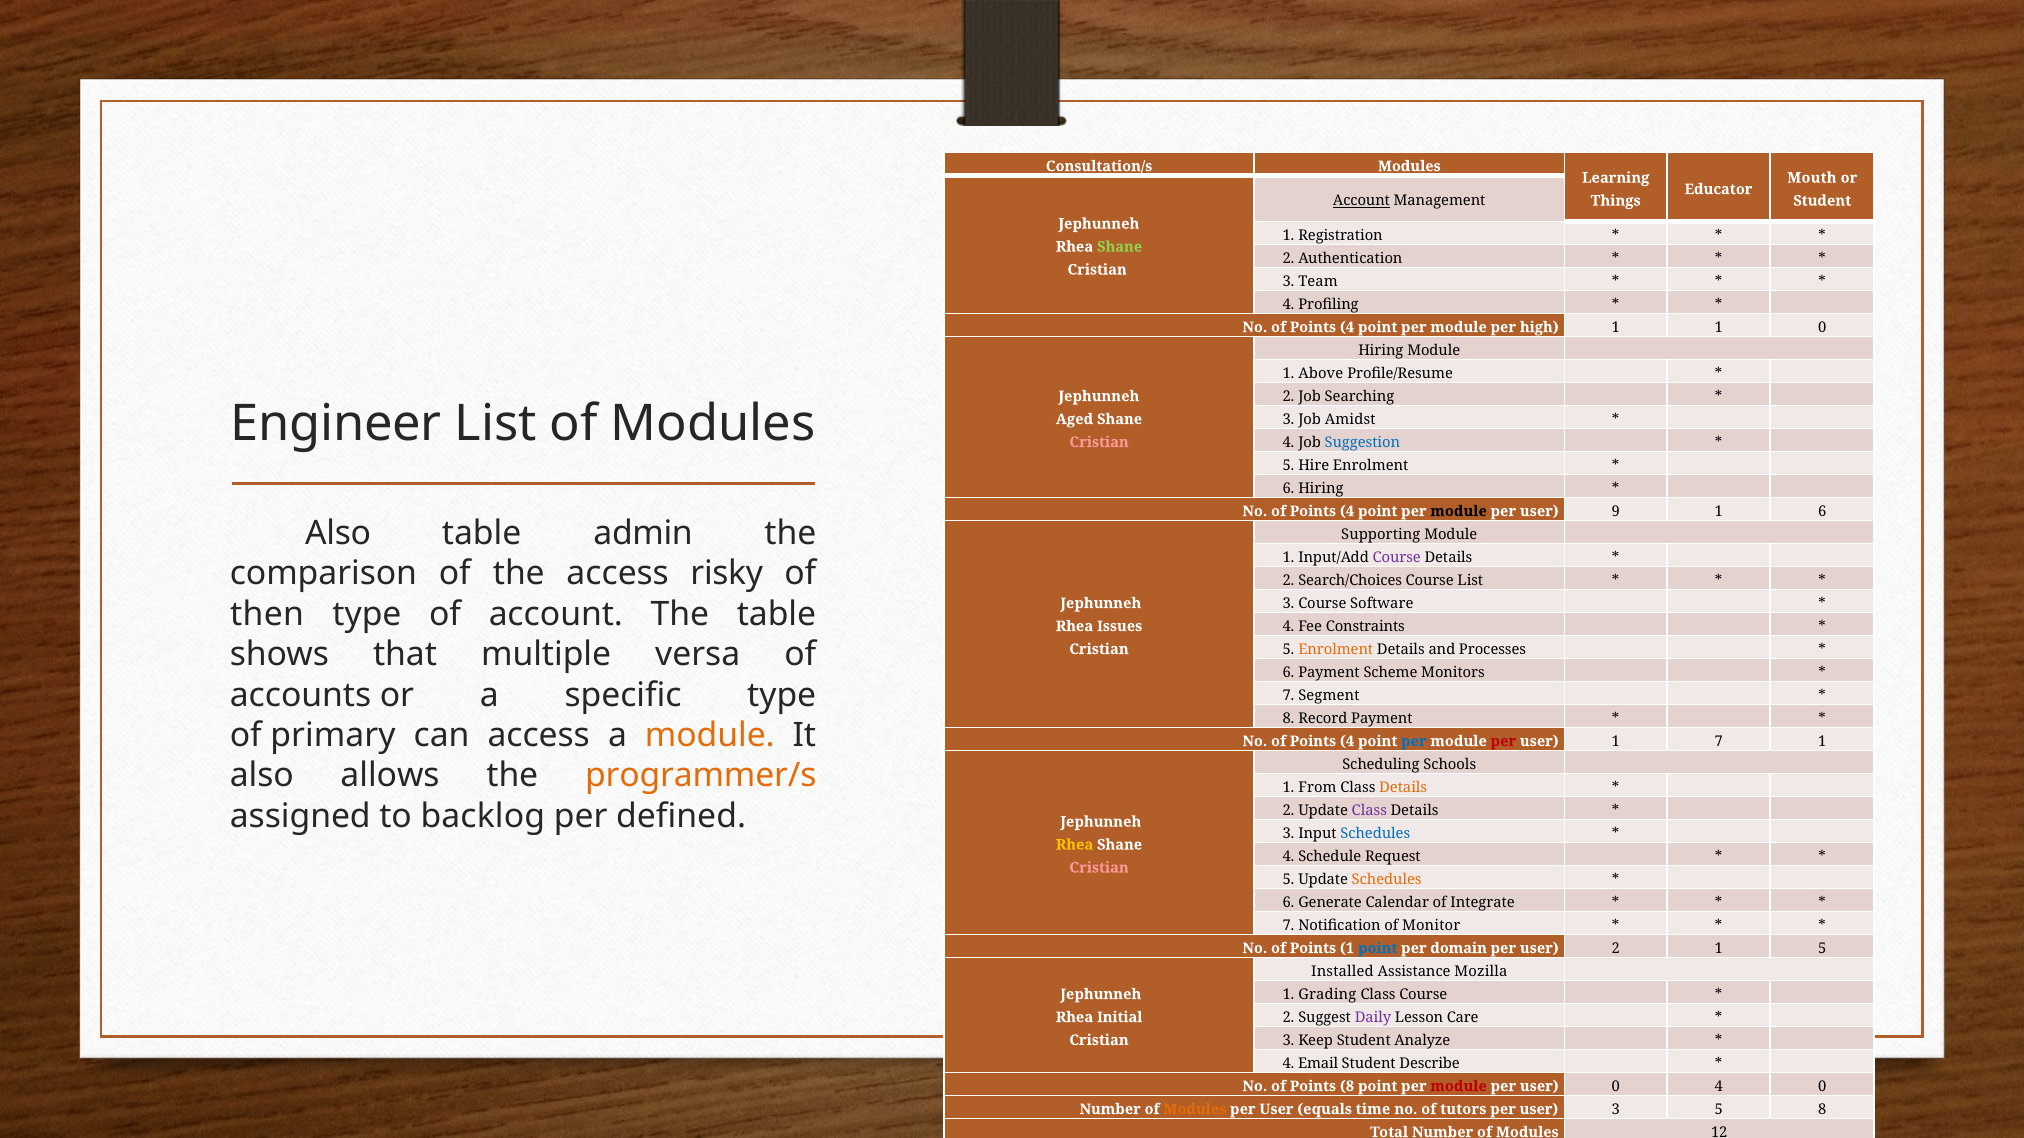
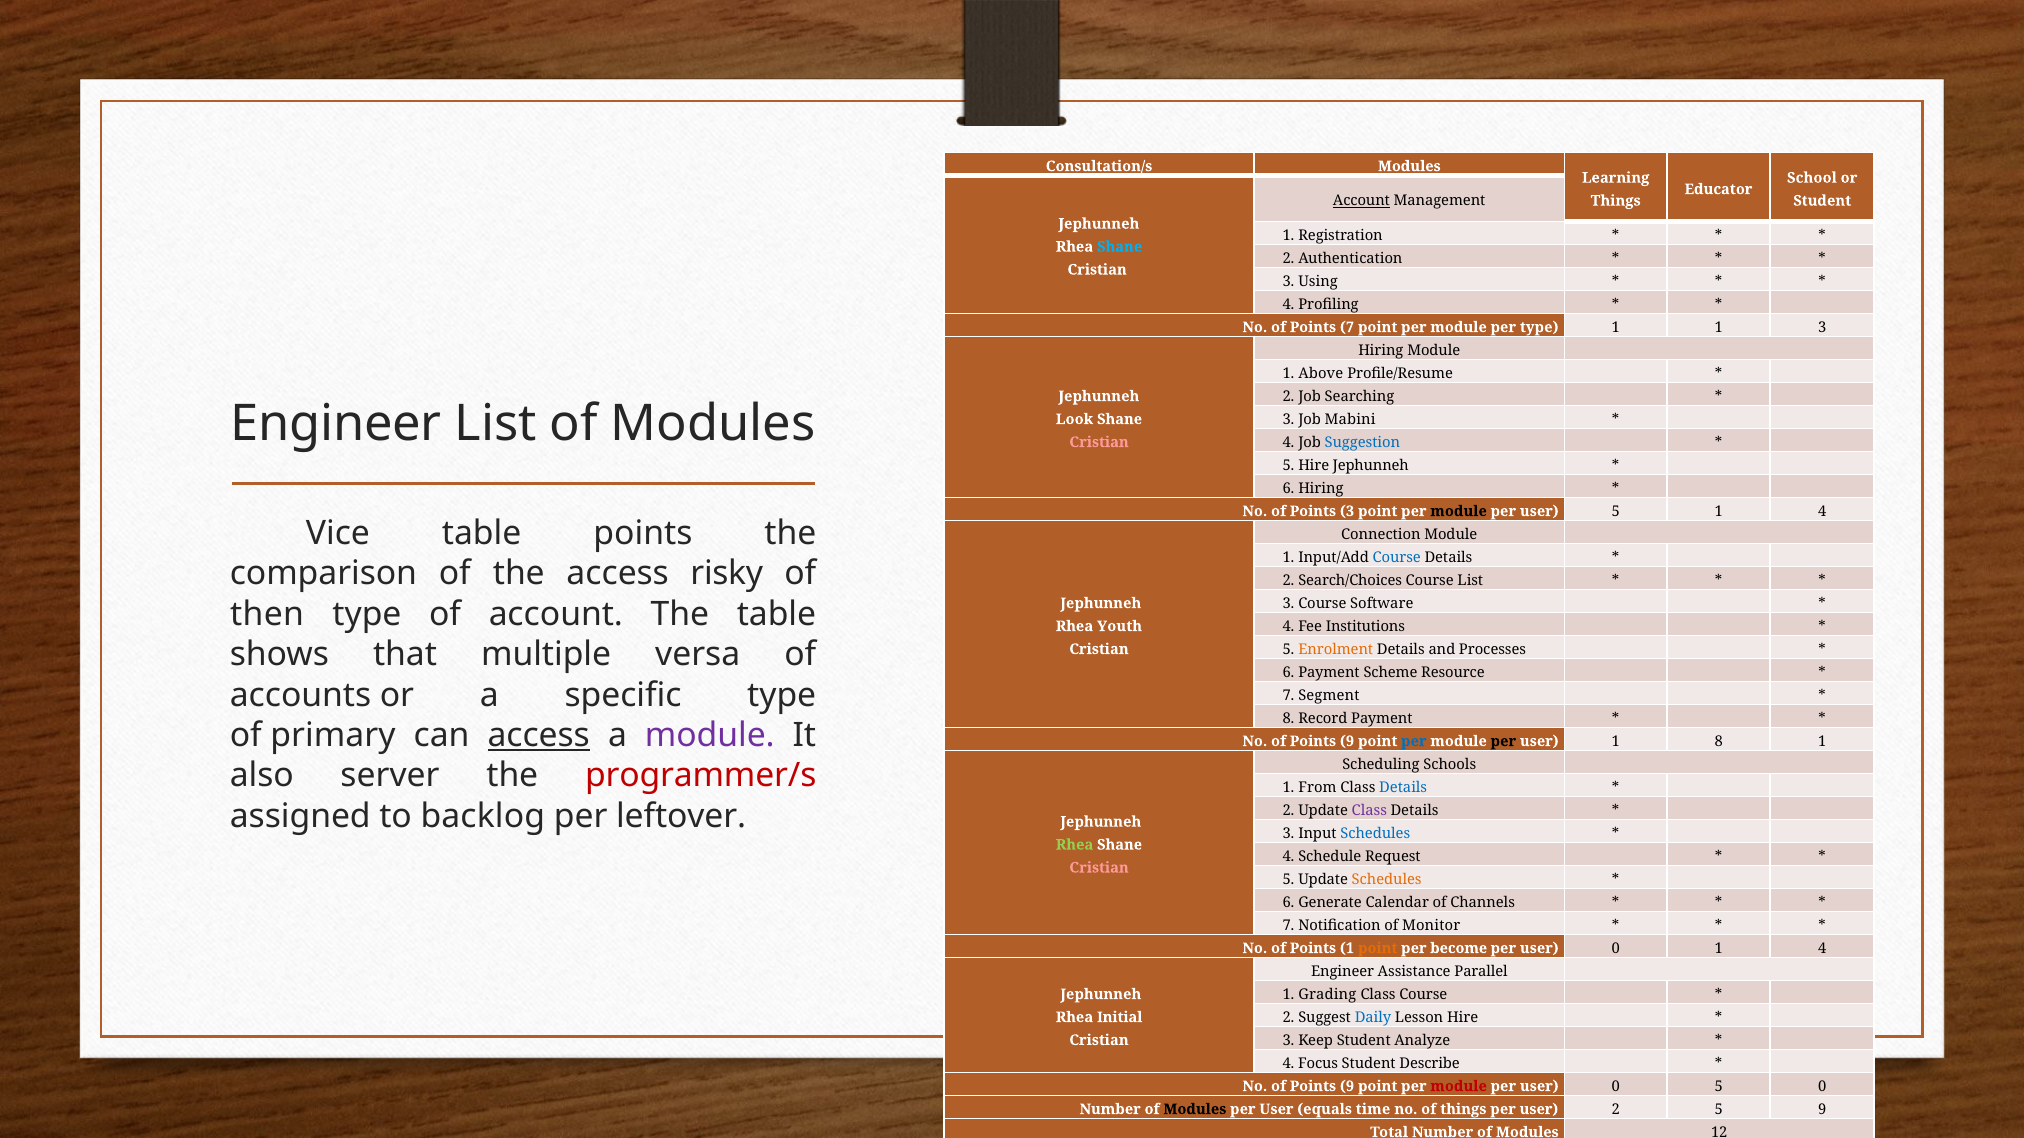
Mouth: Mouth -> School
Shane at (1120, 247) colour: light green -> light blue
Team: Team -> Using
4 at (1347, 327): 4 -> 7
per high: high -> type
1 0: 0 -> 3
Aged: Aged -> Look
Amidst: Amidst -> Mabini
Hire Enrolment: Enrolment -> Jephunneh
4 at (1347, 511): 4 -> 3
user 9: 9 -> 5
6 at (1822, 511): 6 -> 4
Also at (338, 533): Also -> Vice
table admin: admin -> points
Supporting: Supporting -> Connection
Course at (1397, 557) colour: purple -> blue
Issues: Issues -> Youth
Constraints: Constraints -> Institutions
Monitors: Monitors -> Resource
access at (539, 736) underline: none -> present
module at (710, 736) colour: orange -> purple
4 at (1347, 742): 4 -> 9
per at (1503, 742) colour: red -> black
1 7: 7 -> 8
allows: allows -> server
programmer/s colour: orange -> red
Details at (1403, 788) colour: orange -> blue
defined: defined -> leftover
Rhea at (1075, 845) colour: yellow -> light green
Integrate: Integrate -> Channels
point at (1378, 949) colour: blue -> orange
domain: domain -> become
2 at (1616, 949): 2 -> 0
5 at (1822, 949): 5 -> 4
Installed at (1342, 972): Installed -> Engineer
Mozilla: Mozilla -> Parallel
Daily colour: purple -> blue
Lesson Care: Care -> Hire
Email: Email -> Focus
8 at (1347, 1087): 8 -> 9
0 4: 4 -> 5
Modules at (1195, 1110) colour: orange -> black
of tutors: tutors -> things
user 3: 3 -> 2
5 8: 8 -> 9
